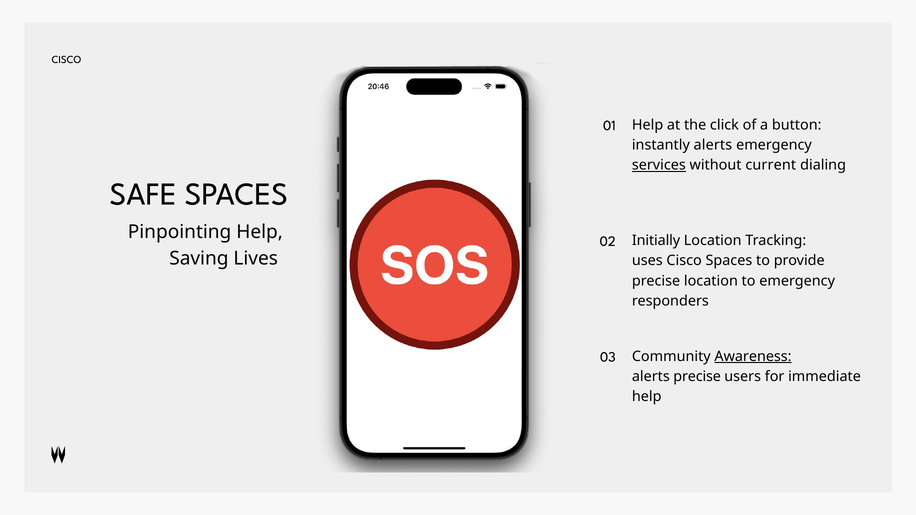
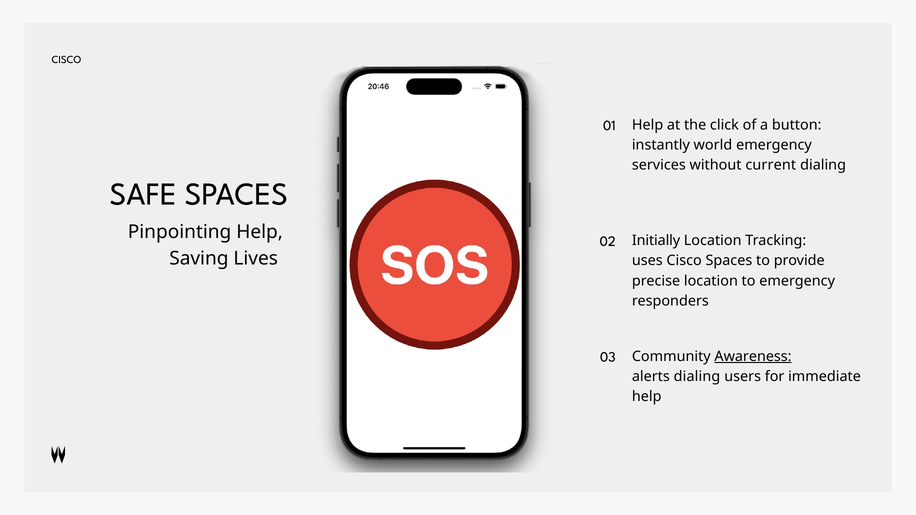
instantly alerts: alerts -> world
services underline: present -> none
alerts precise: precise -> dialing
